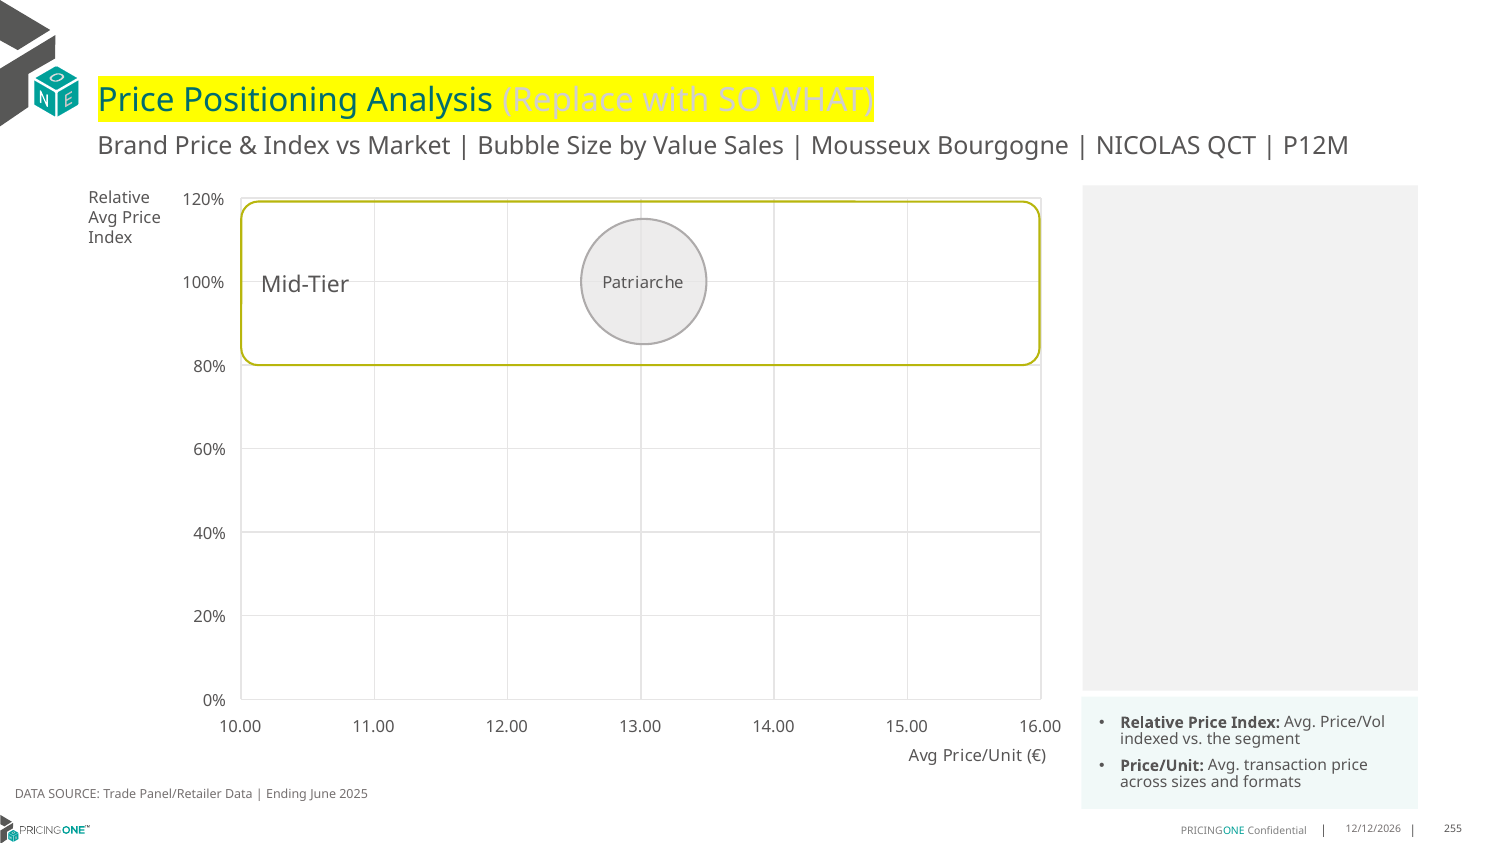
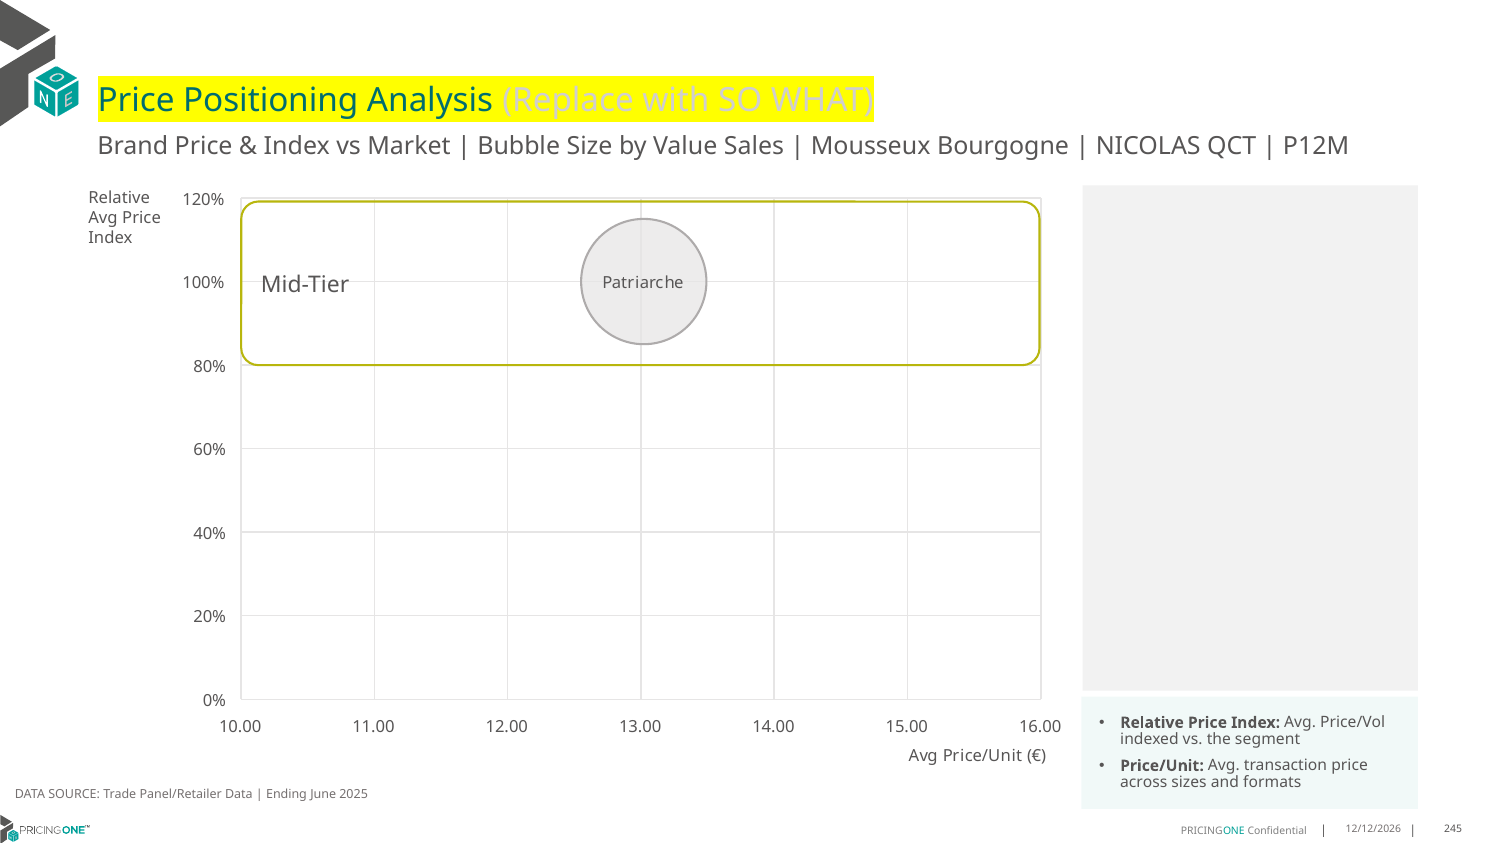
255: 255 -> 245
